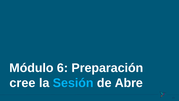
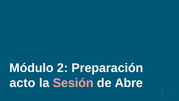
6: 6 -> 2
cree: cree -> acto
Sesión colour: light blue -> pink
